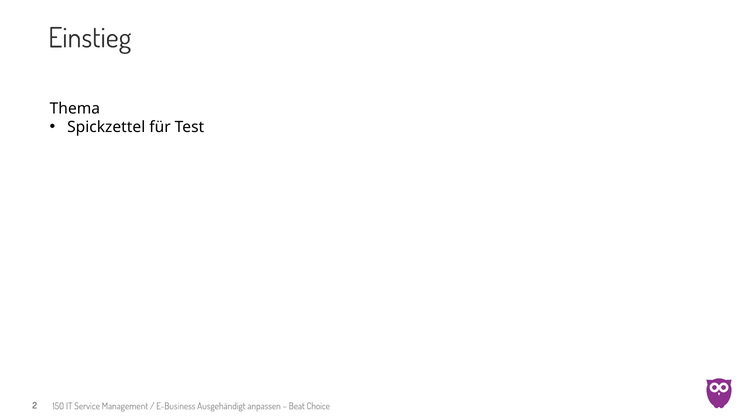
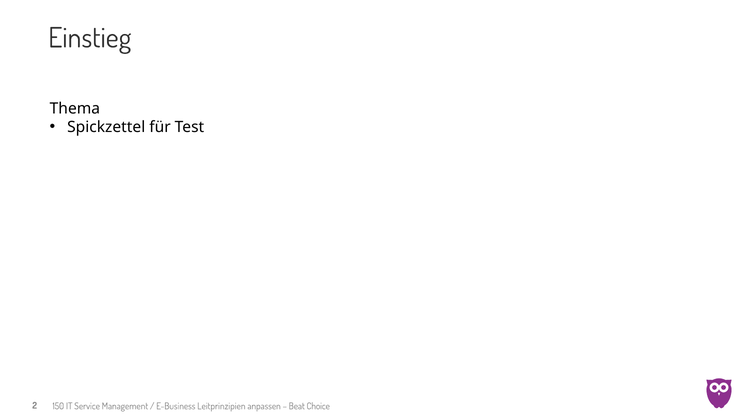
Ausgehändigt: Ausgehändigt -> Leitprinzipien
